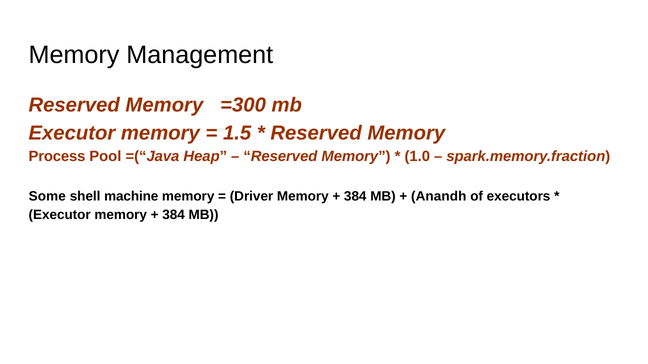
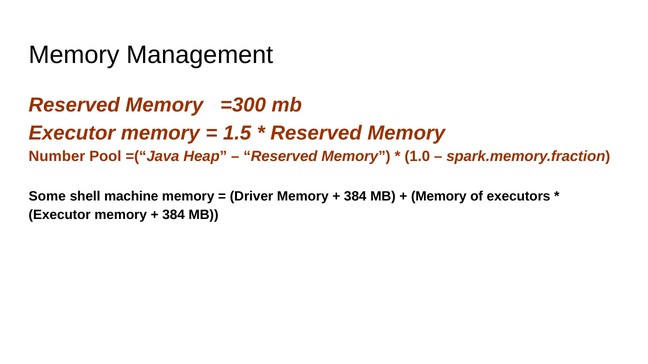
Process: Process -> Number
Anandh at (439, 196): Anandh -> Memory
